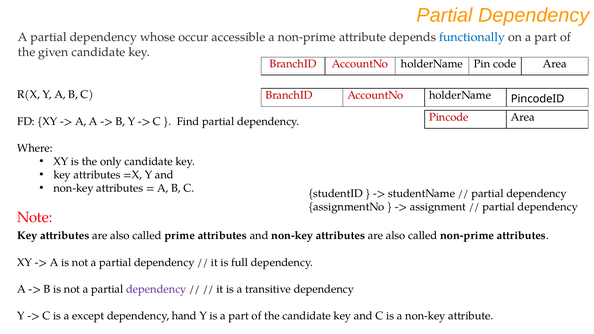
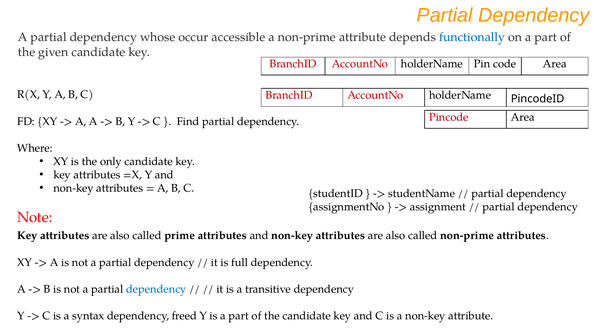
dependency at (156, 289) colour: purple -> blue
except: except -> syntax
hand: hand -> freed
